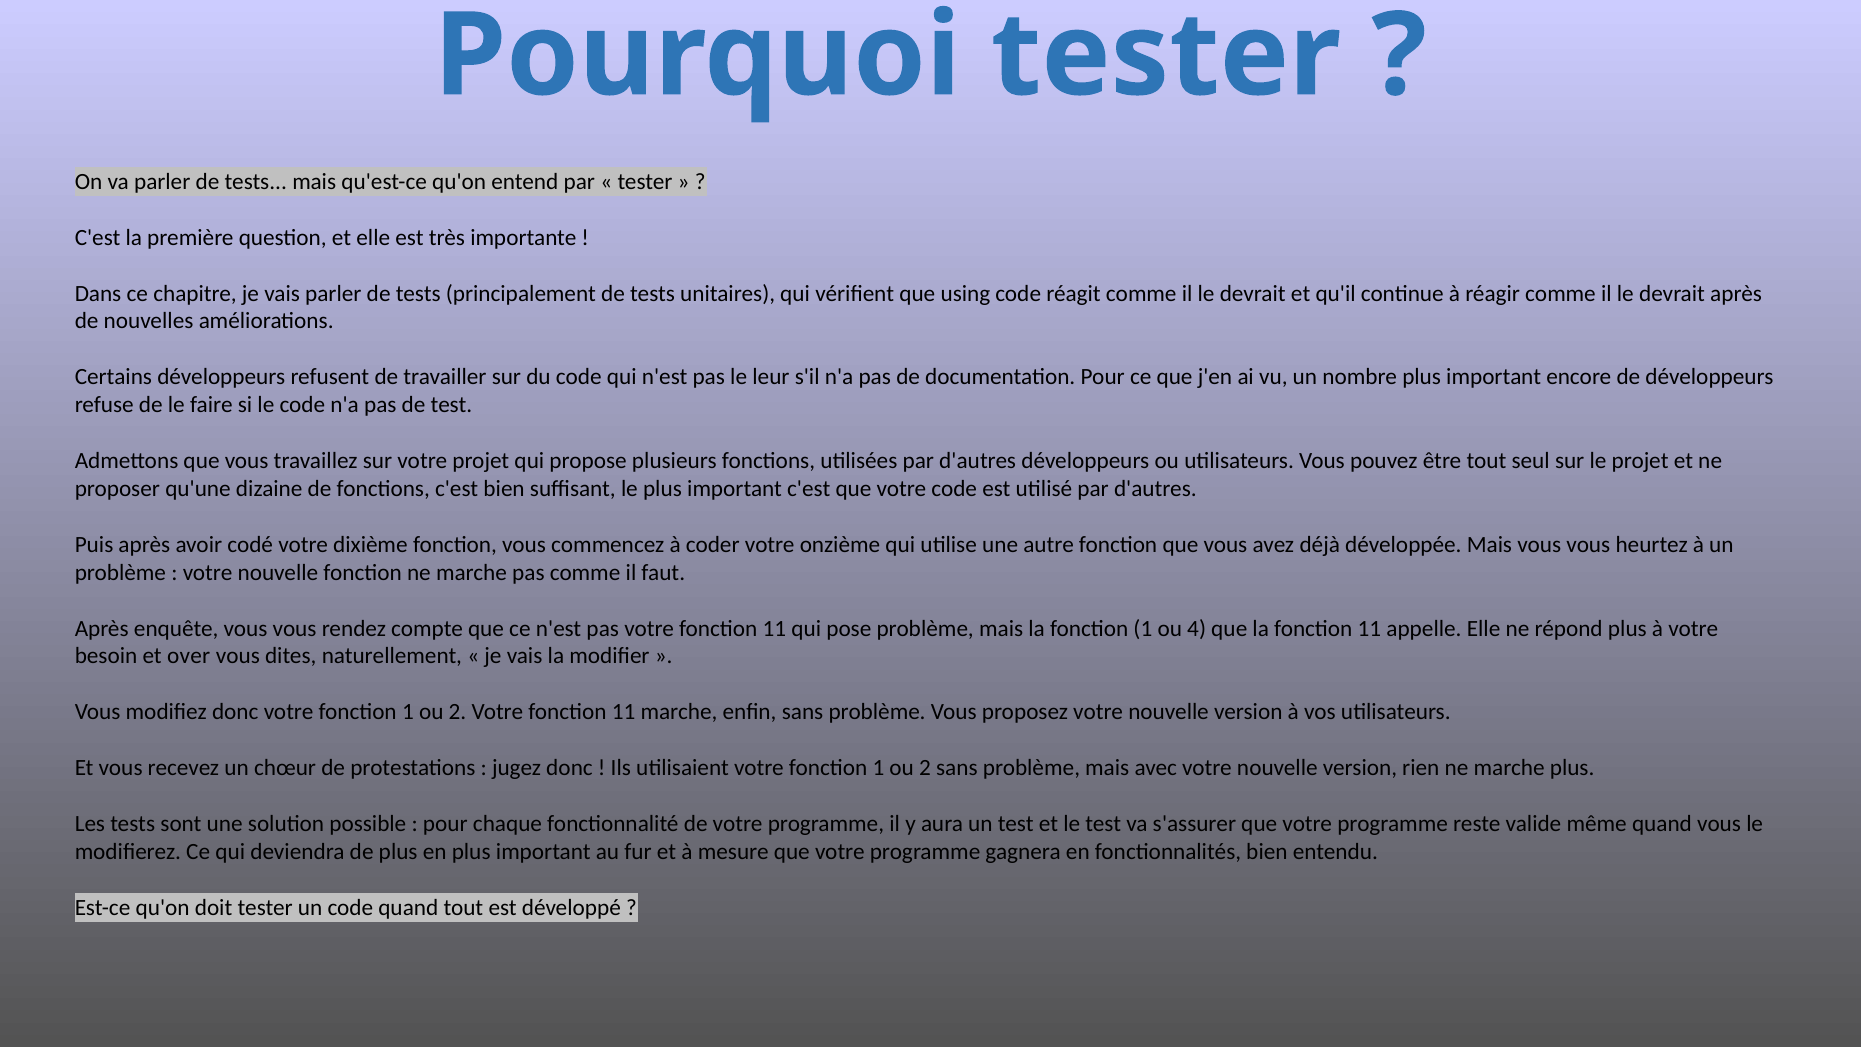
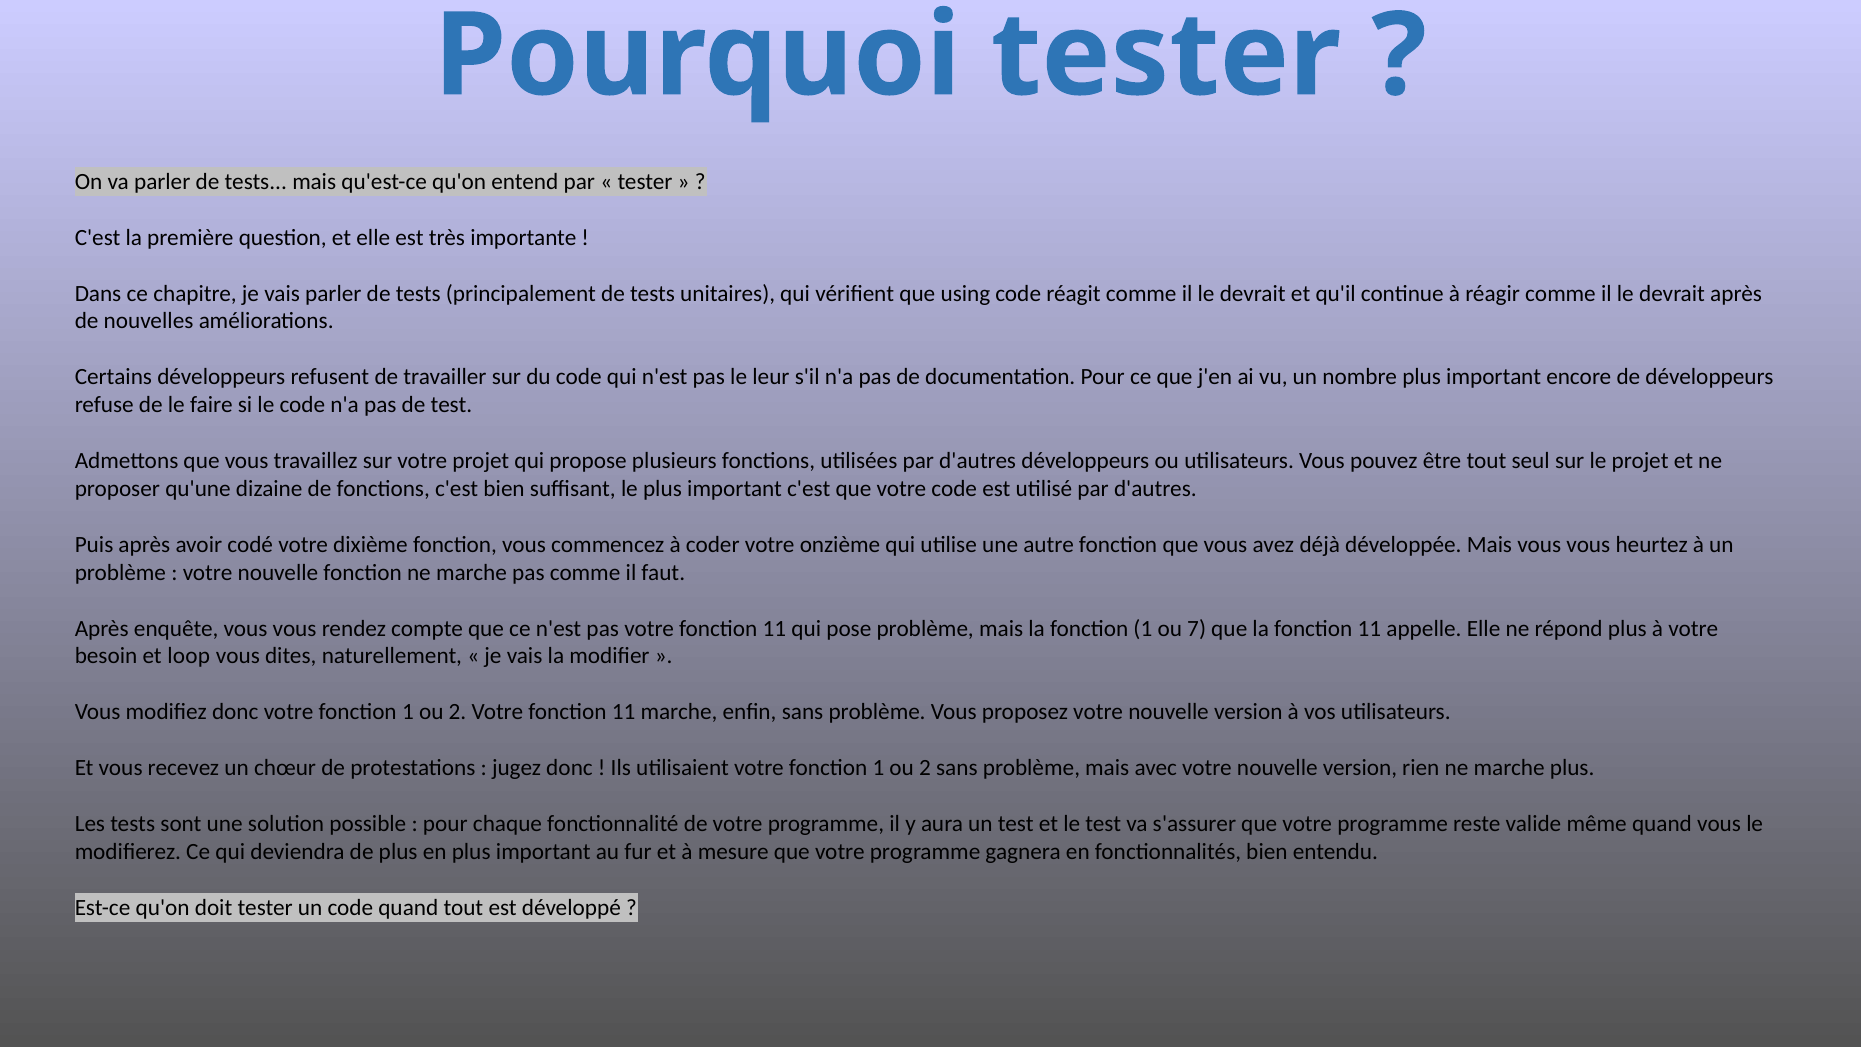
4: 4 -> 7
over: over -> loop
